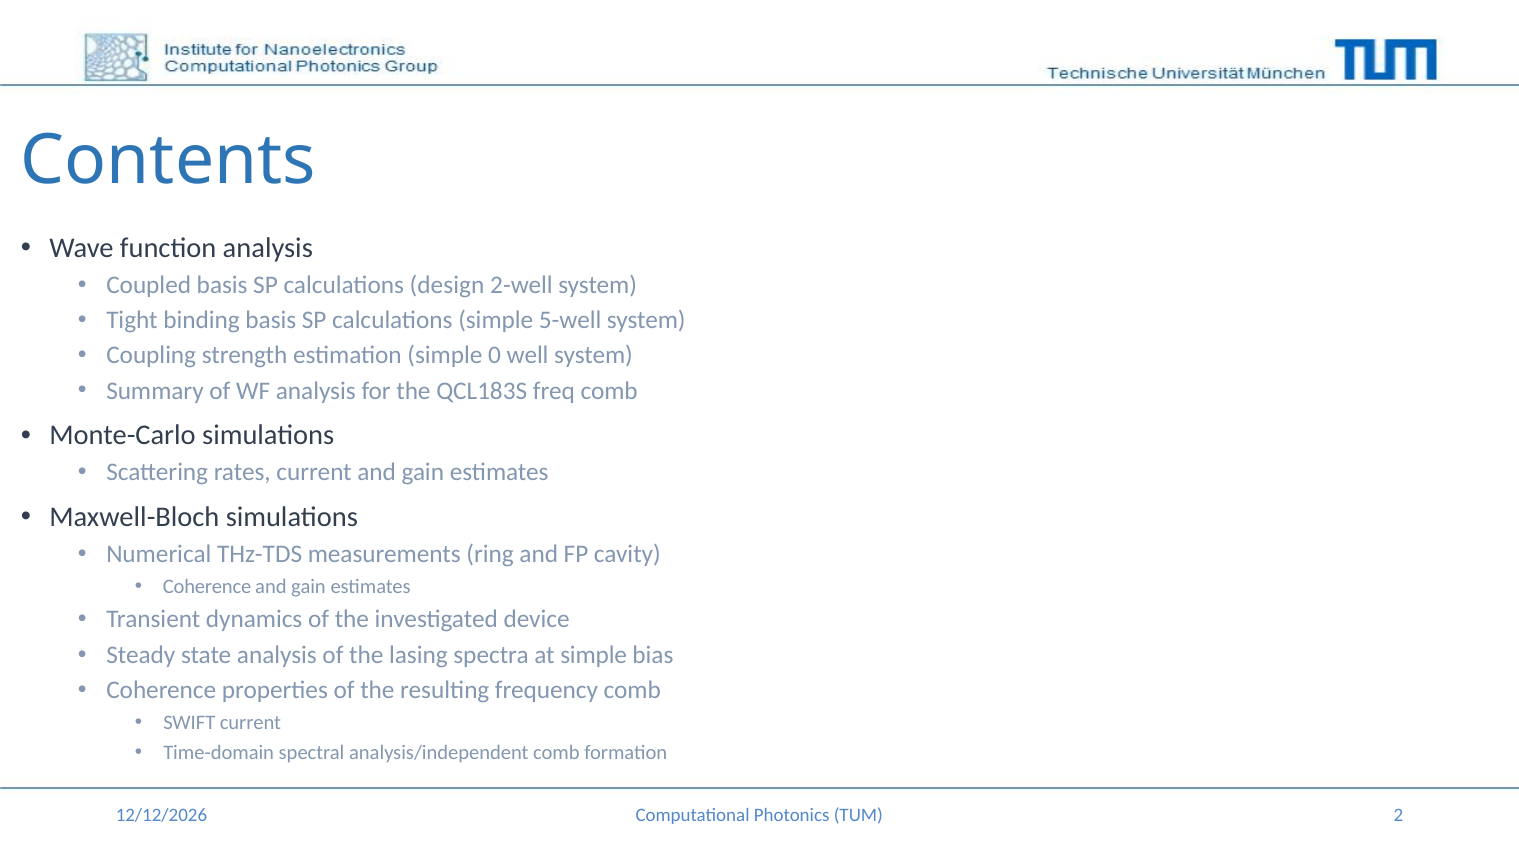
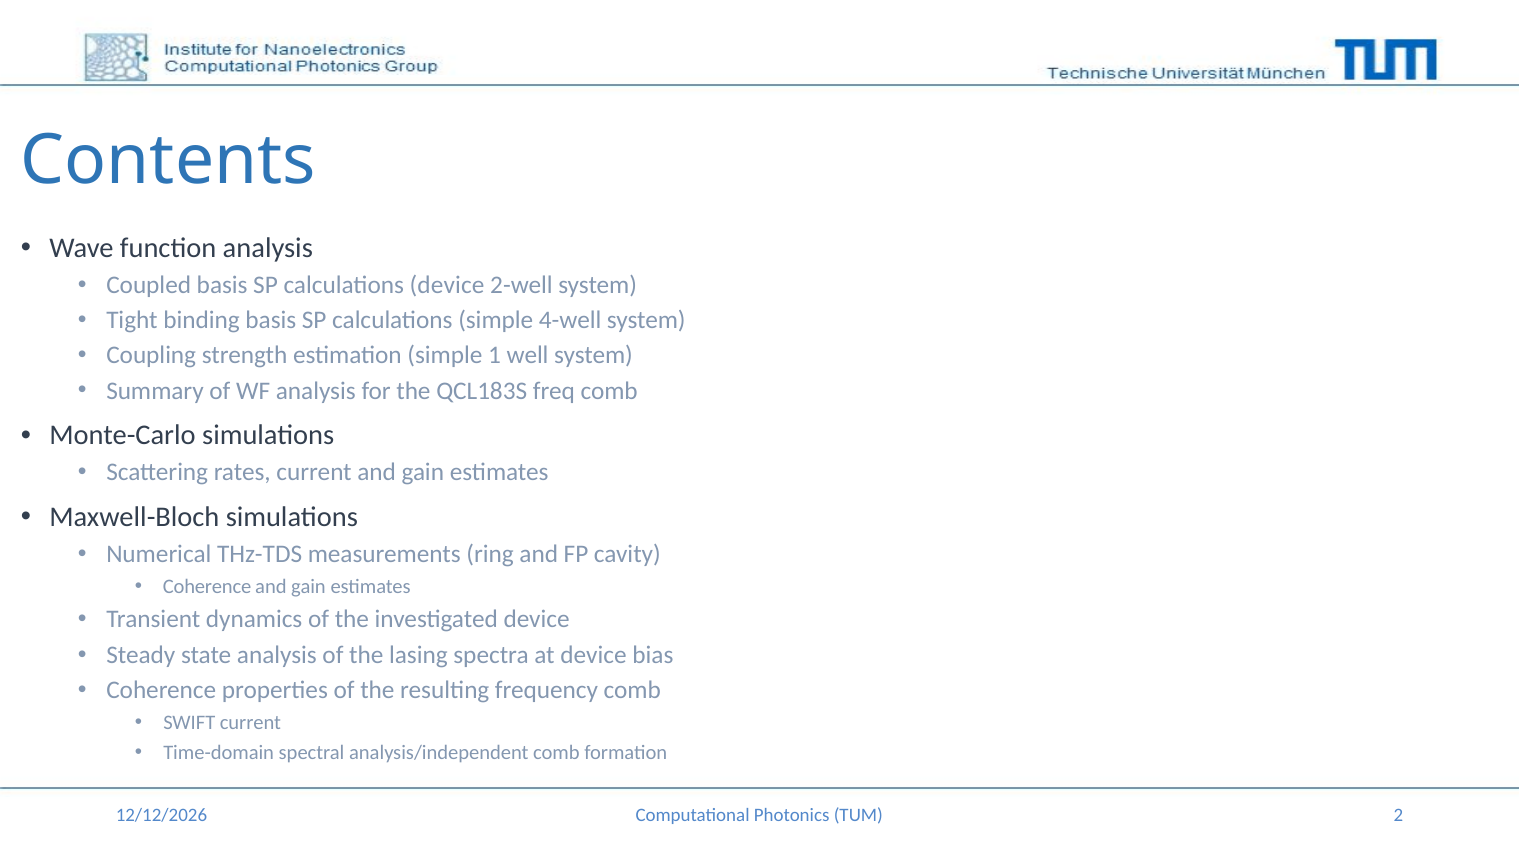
calculations design: design -> device
5-well: 5-well -> 4-well
0: 0 -> 1
at simple: simple -> device
